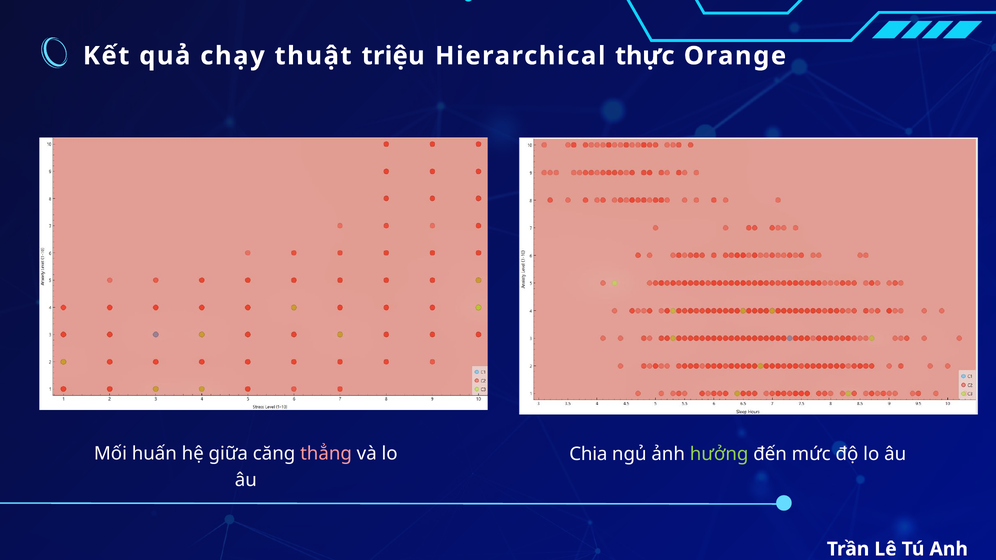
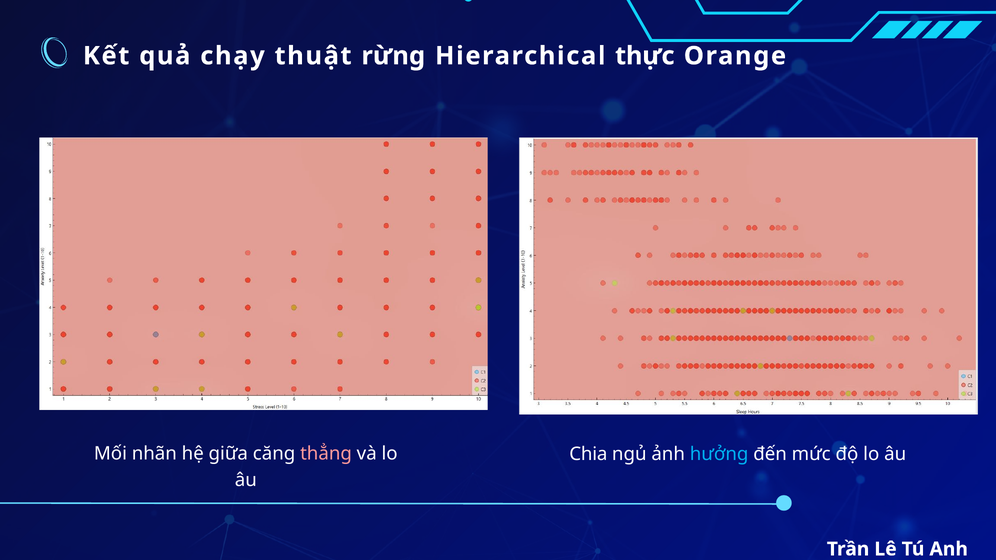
triệu: triệu -> rừng
huấn: huấn -> nhãn
hưởng colour: light green -> light blue
